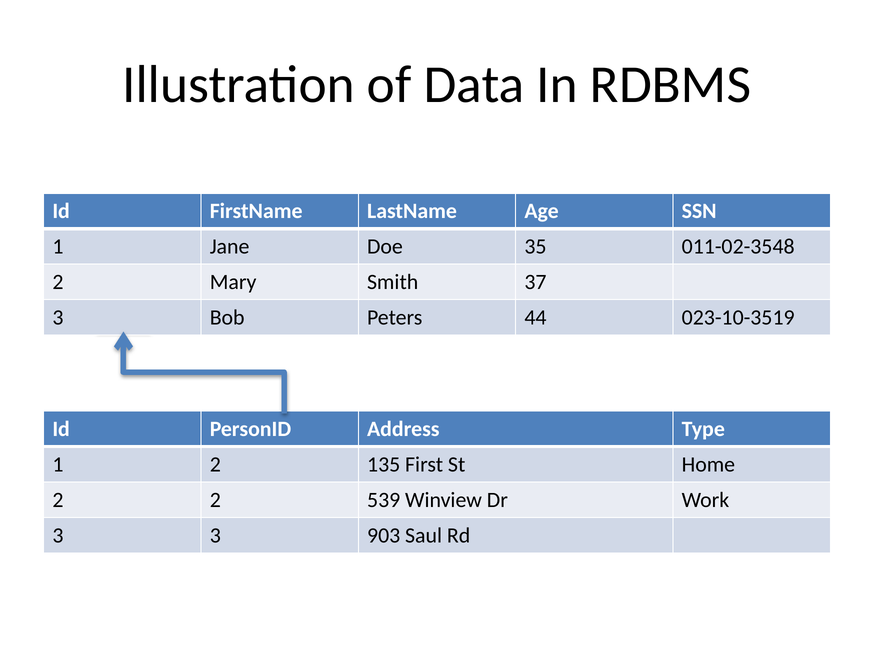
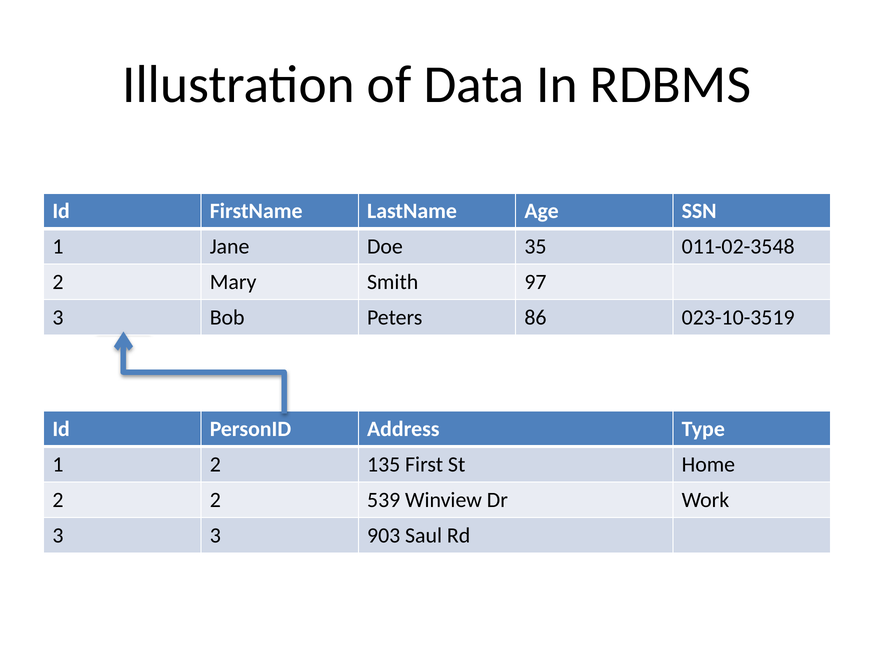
37: 37 -> 97
44: 44 -> 86
